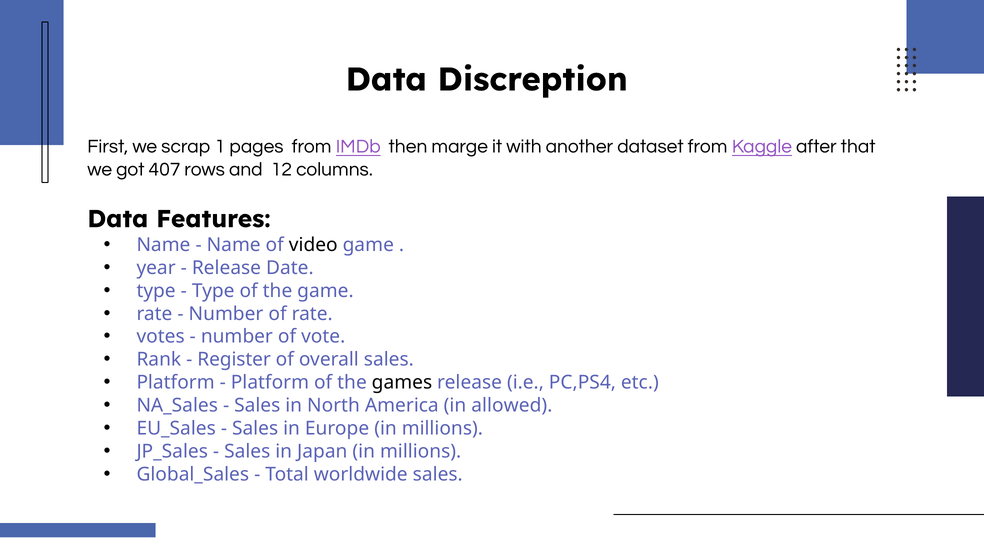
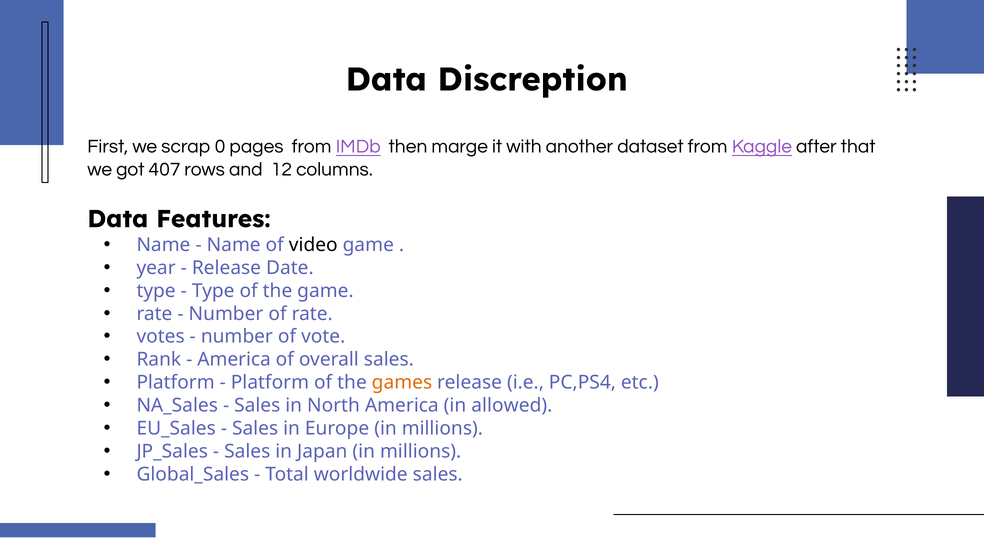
1: 1 -> 0
Register at (234, 360): Register -> America
games colour: black -> orange
